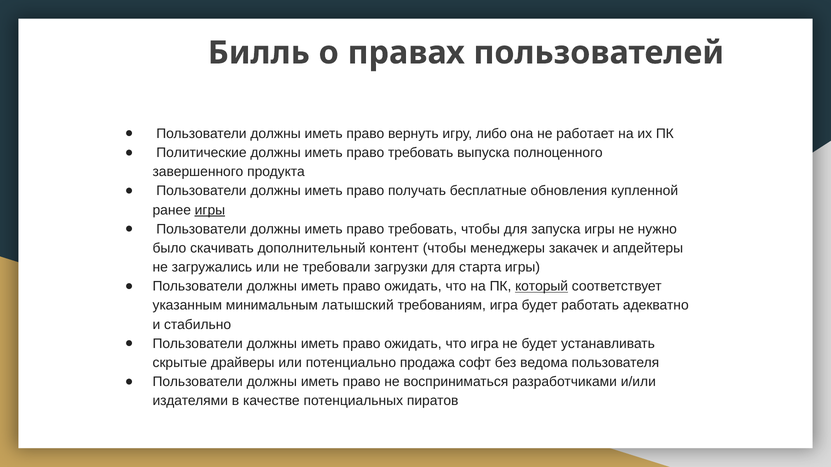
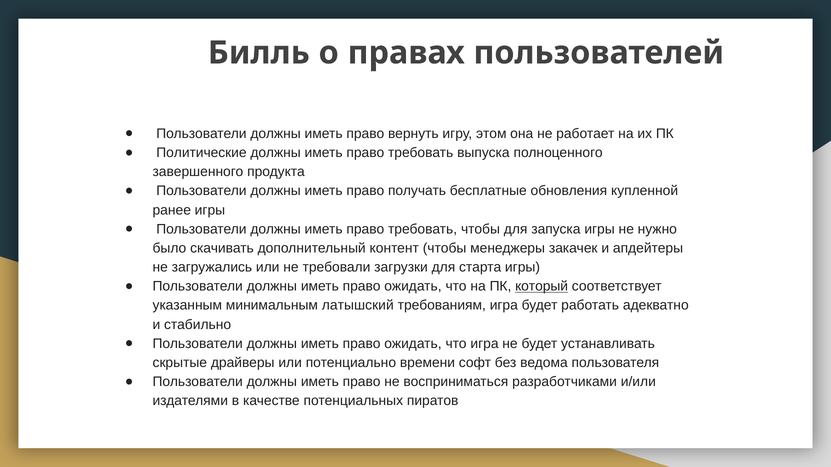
либо: либо -> этом
игры at (210, 210) underline: present -> none
продажа: продажа -> времени
